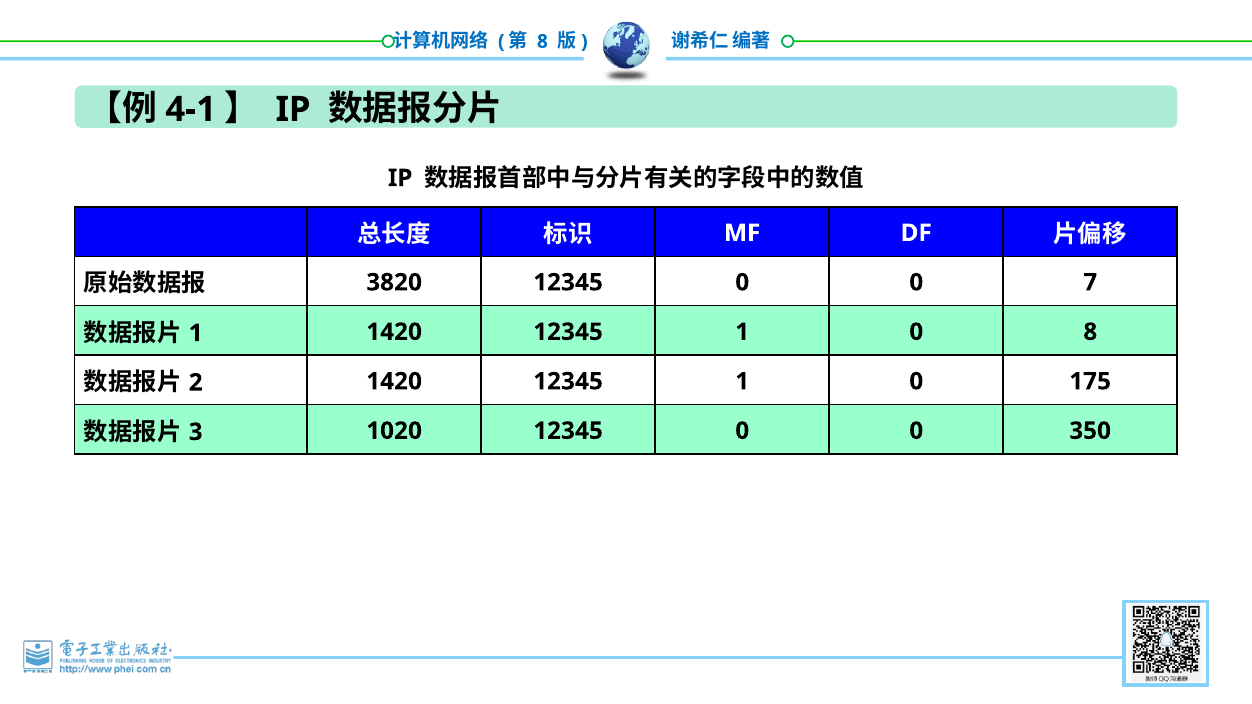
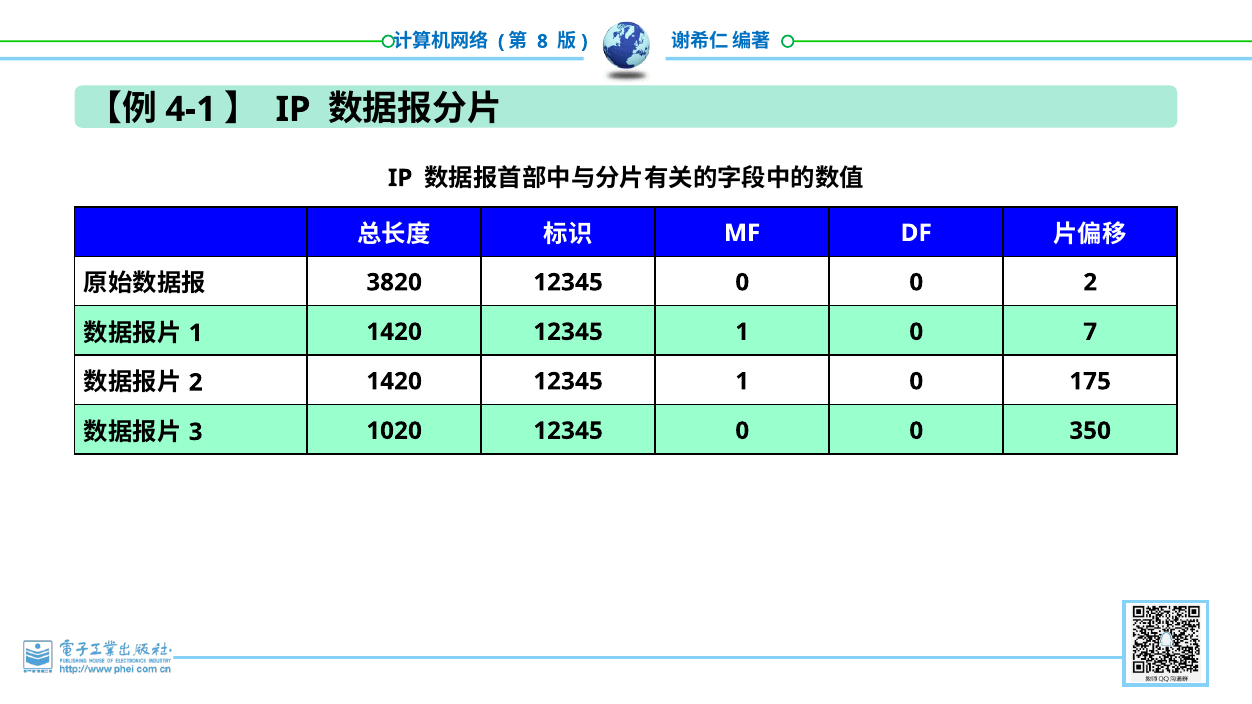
0 7: 7 -> 2
0 8: 8 -> 7
